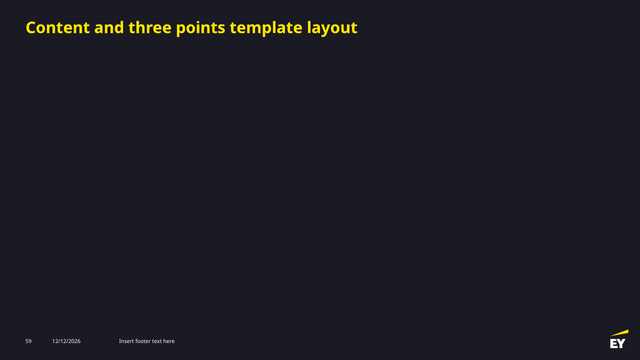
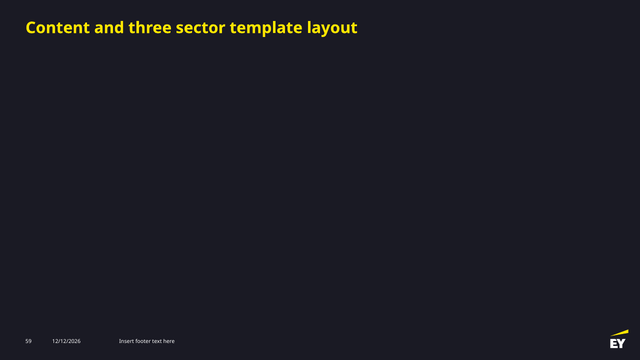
points: points -> sector
